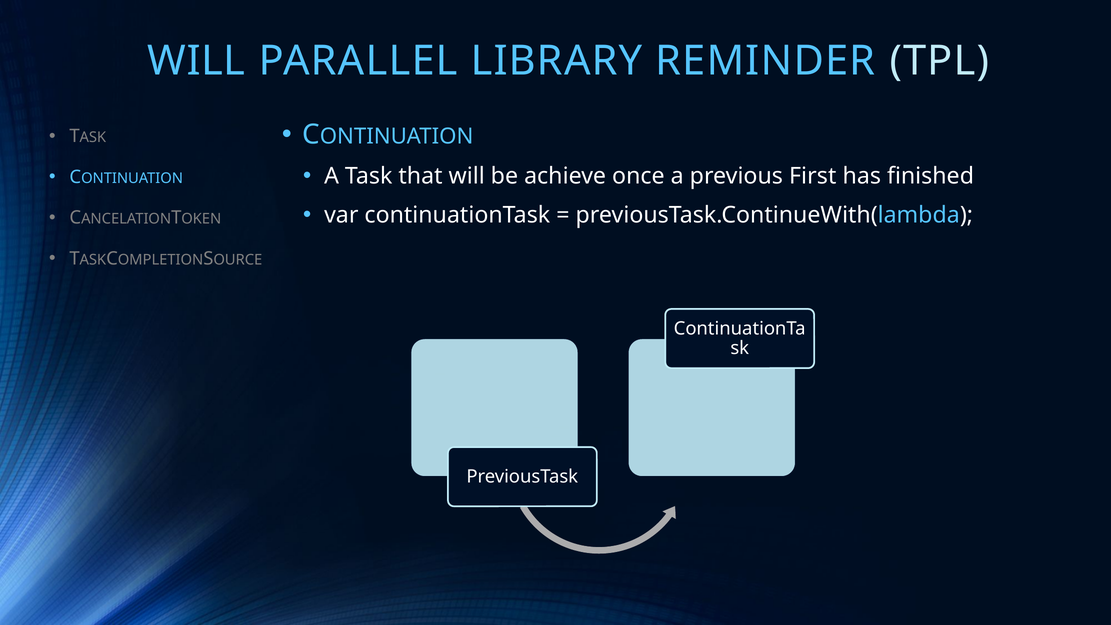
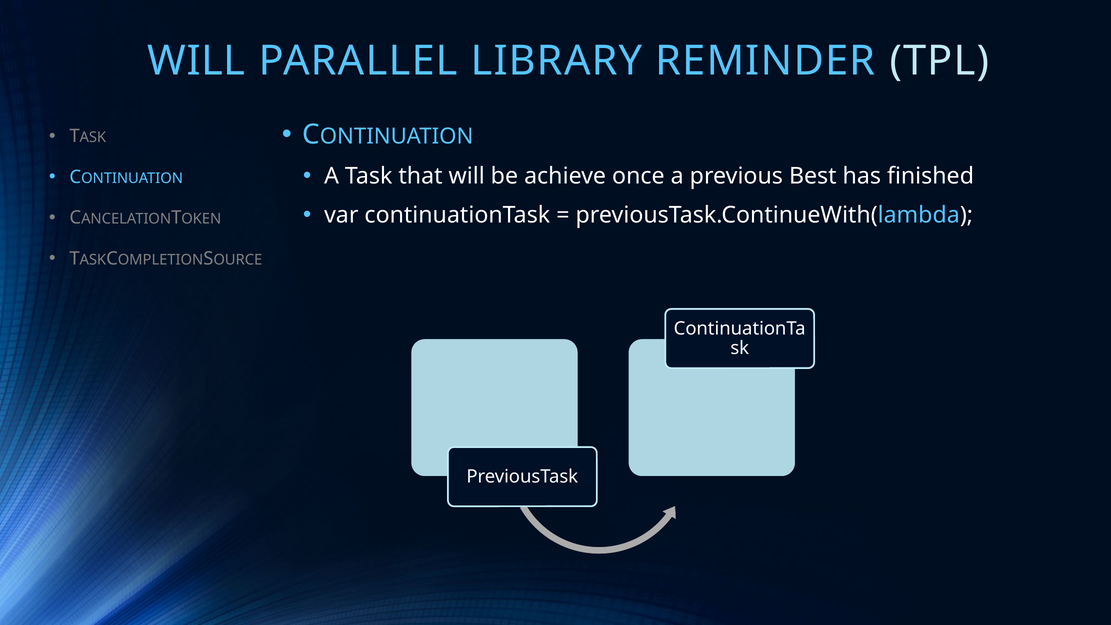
First: First -> Best
